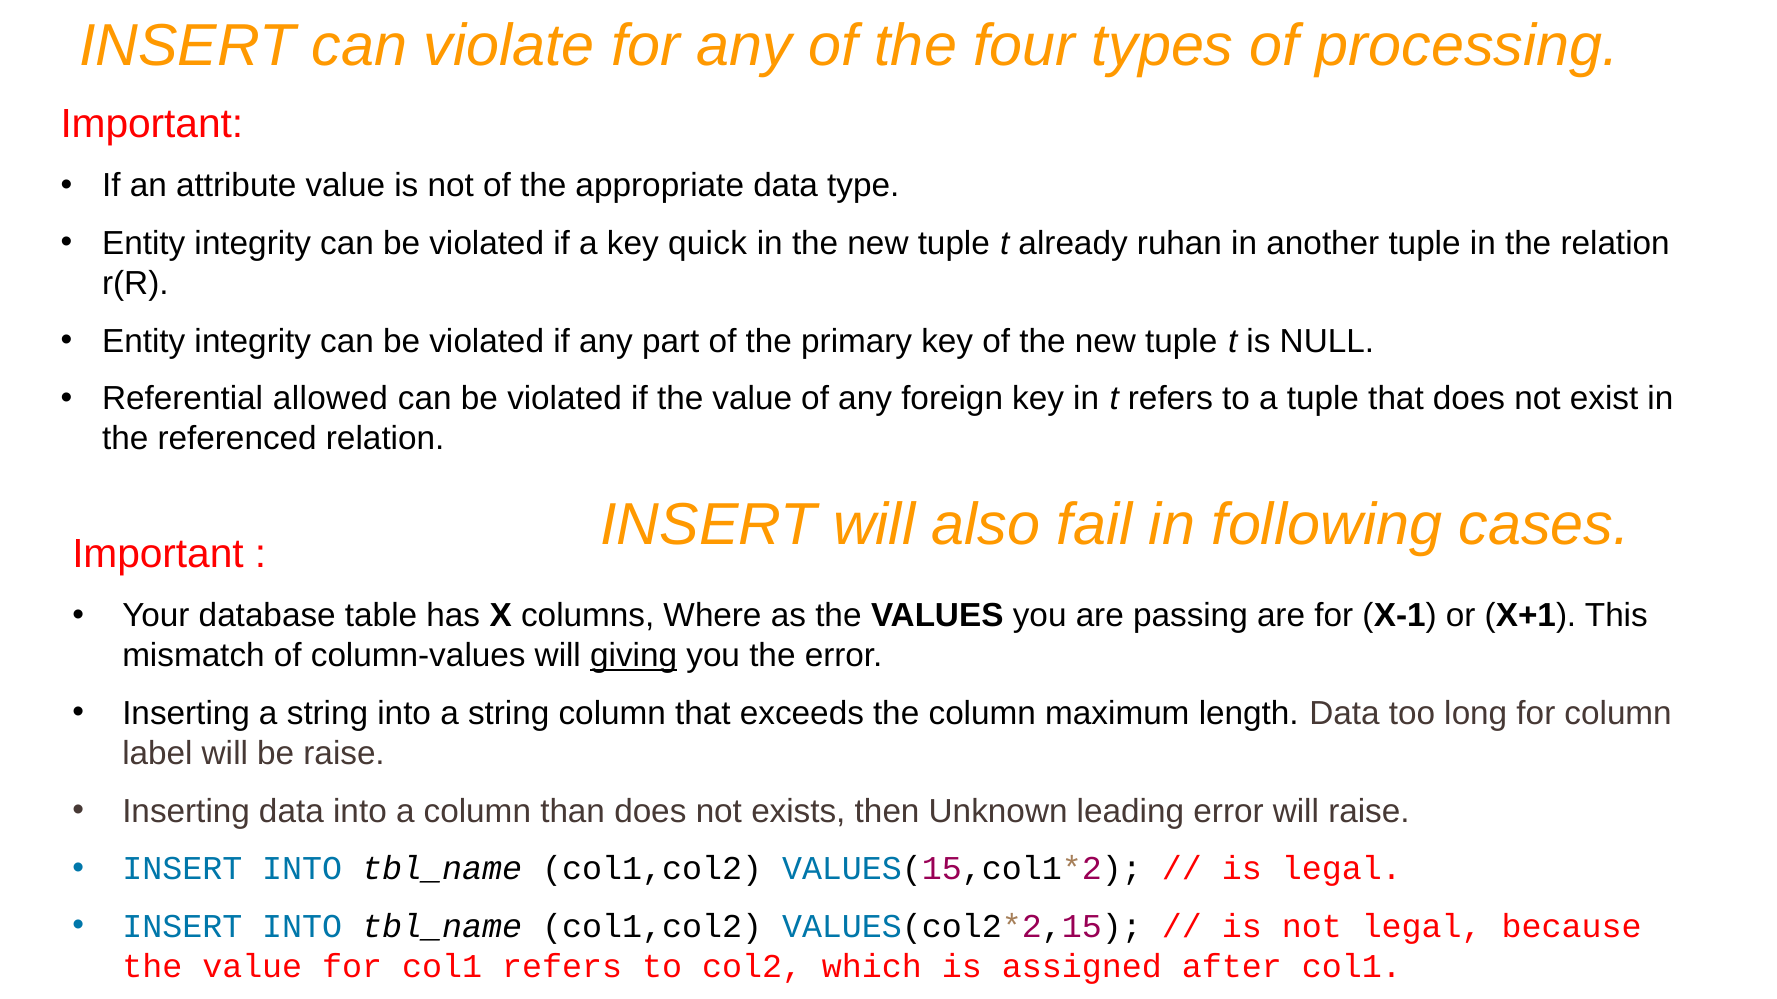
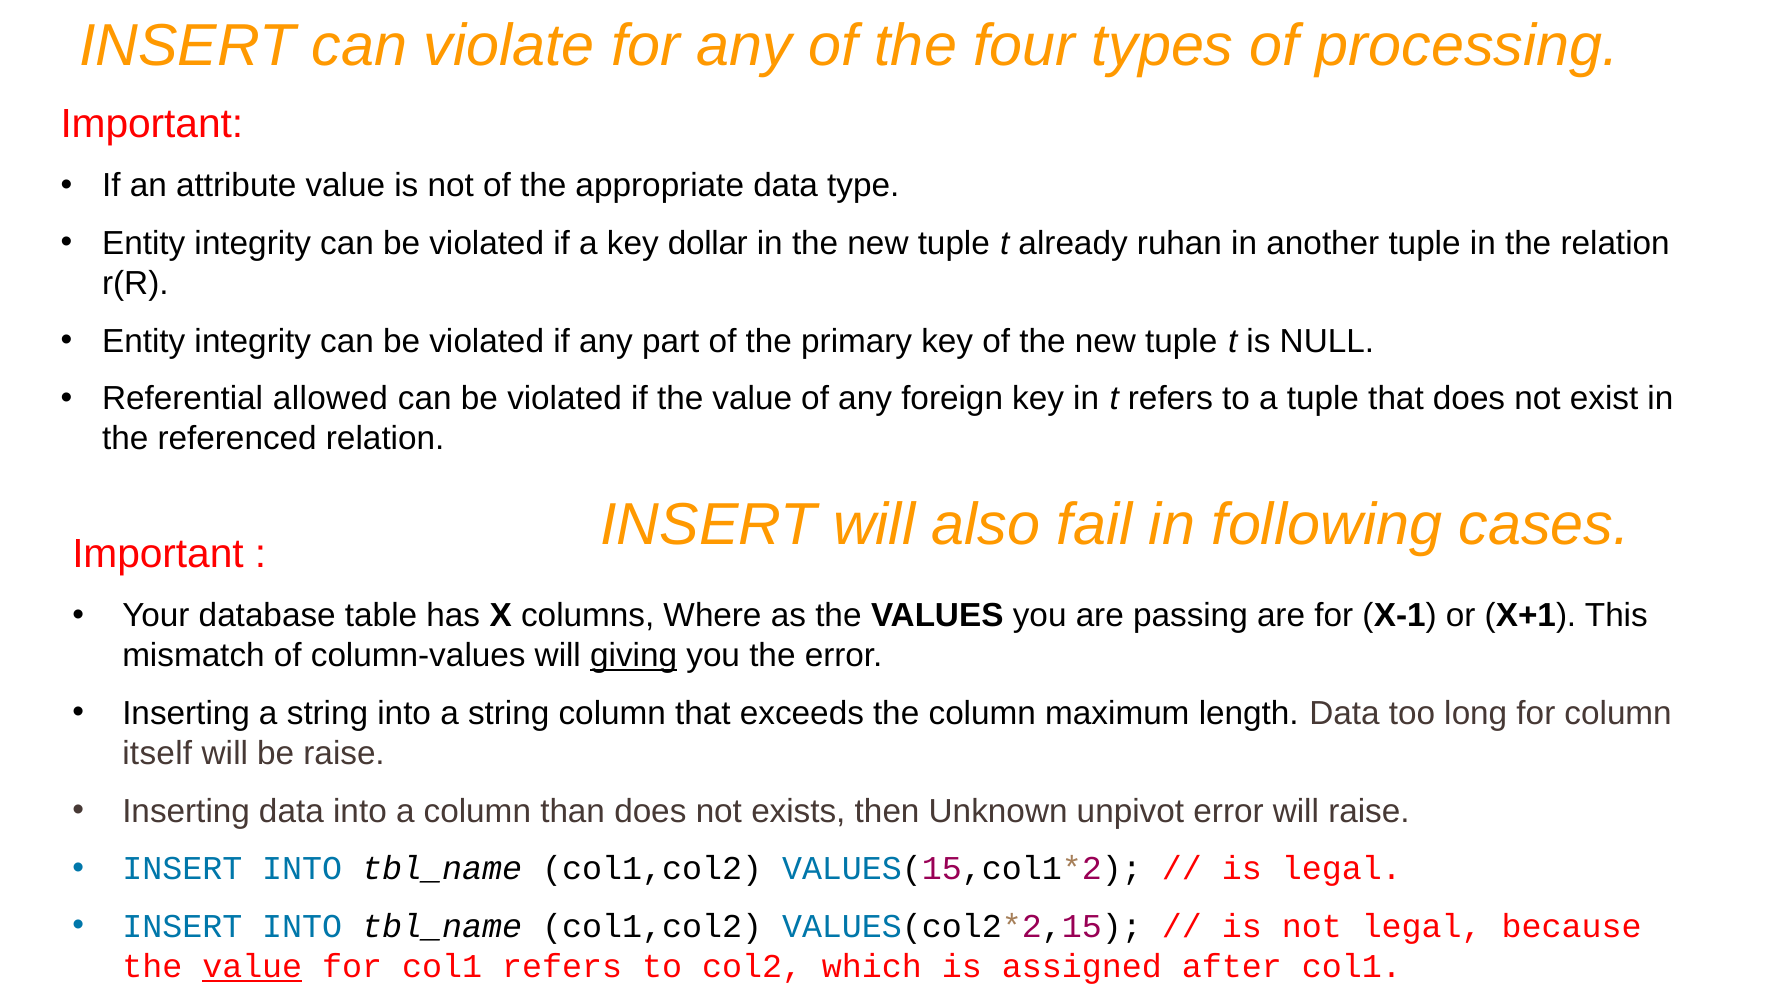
quick: quick -> dollar
label: label -> itself
leading: leading -> unpivot
value at (252, 967) underline: none -> present
